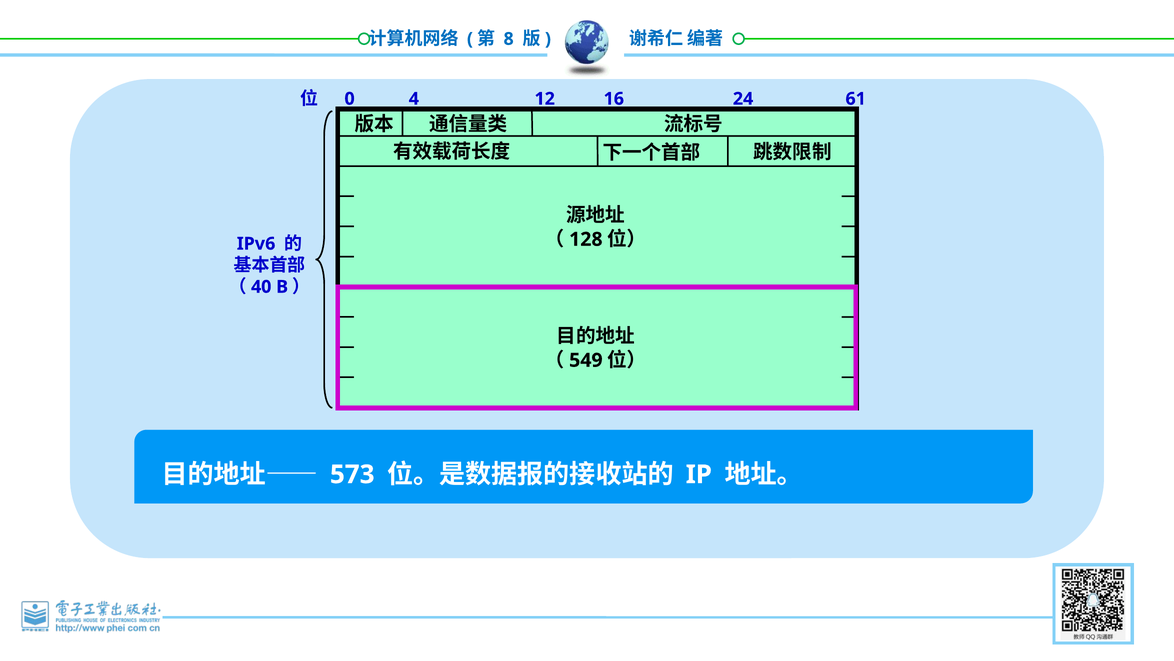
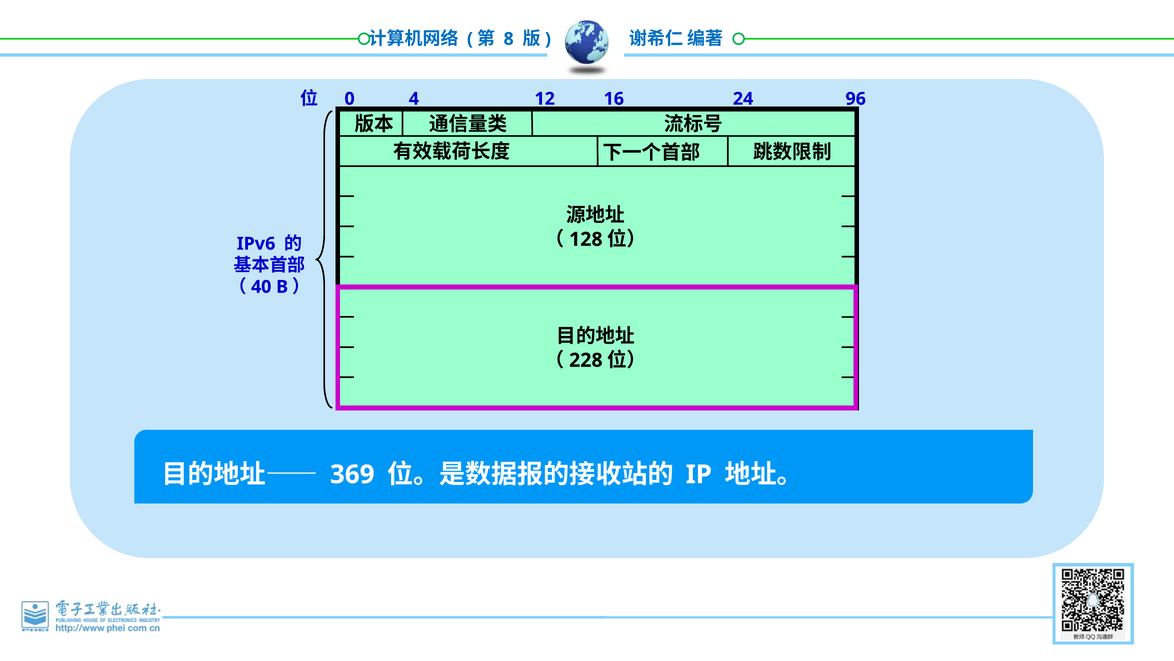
61: 61 -> 96
549: 549 -> 228
573: 573 -> 369
